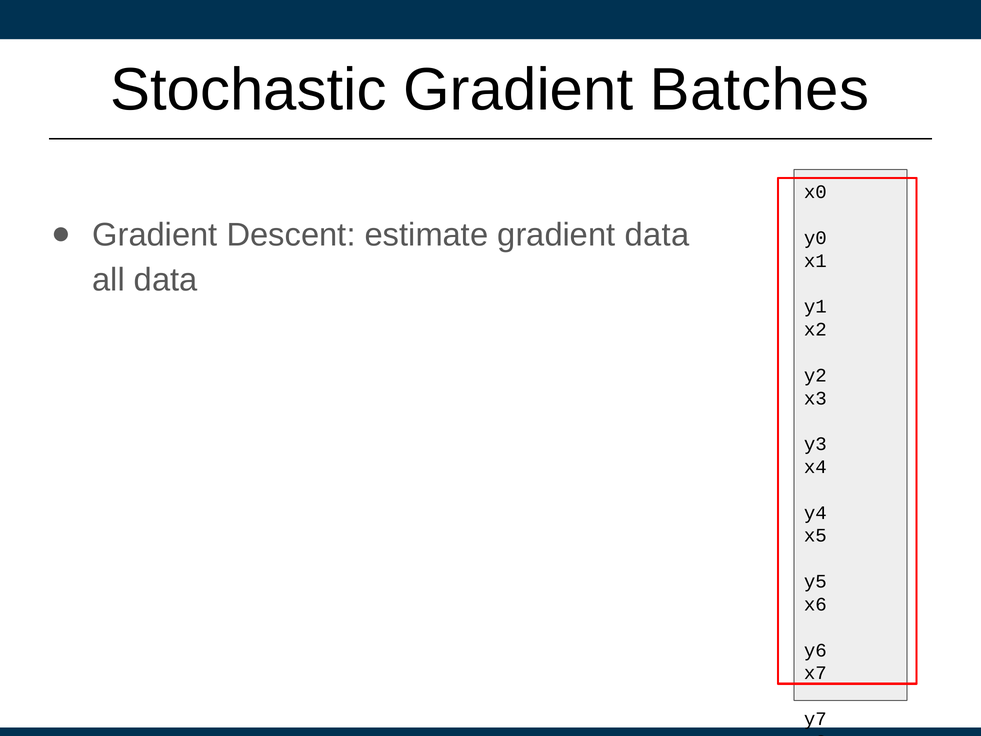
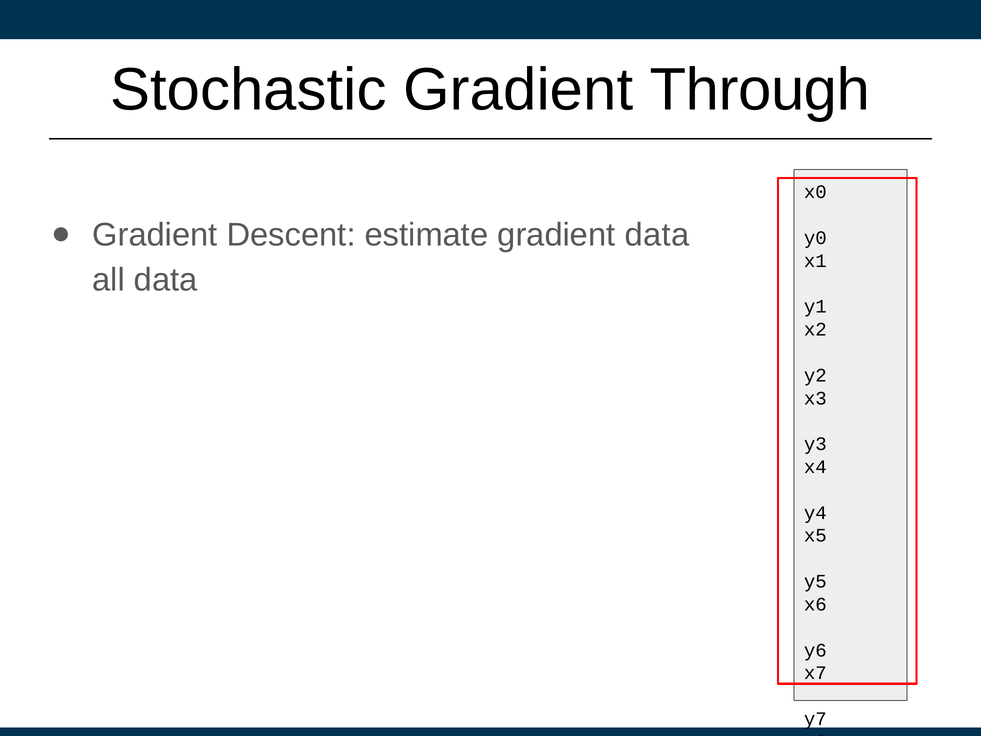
Batches: Batches -> Through
